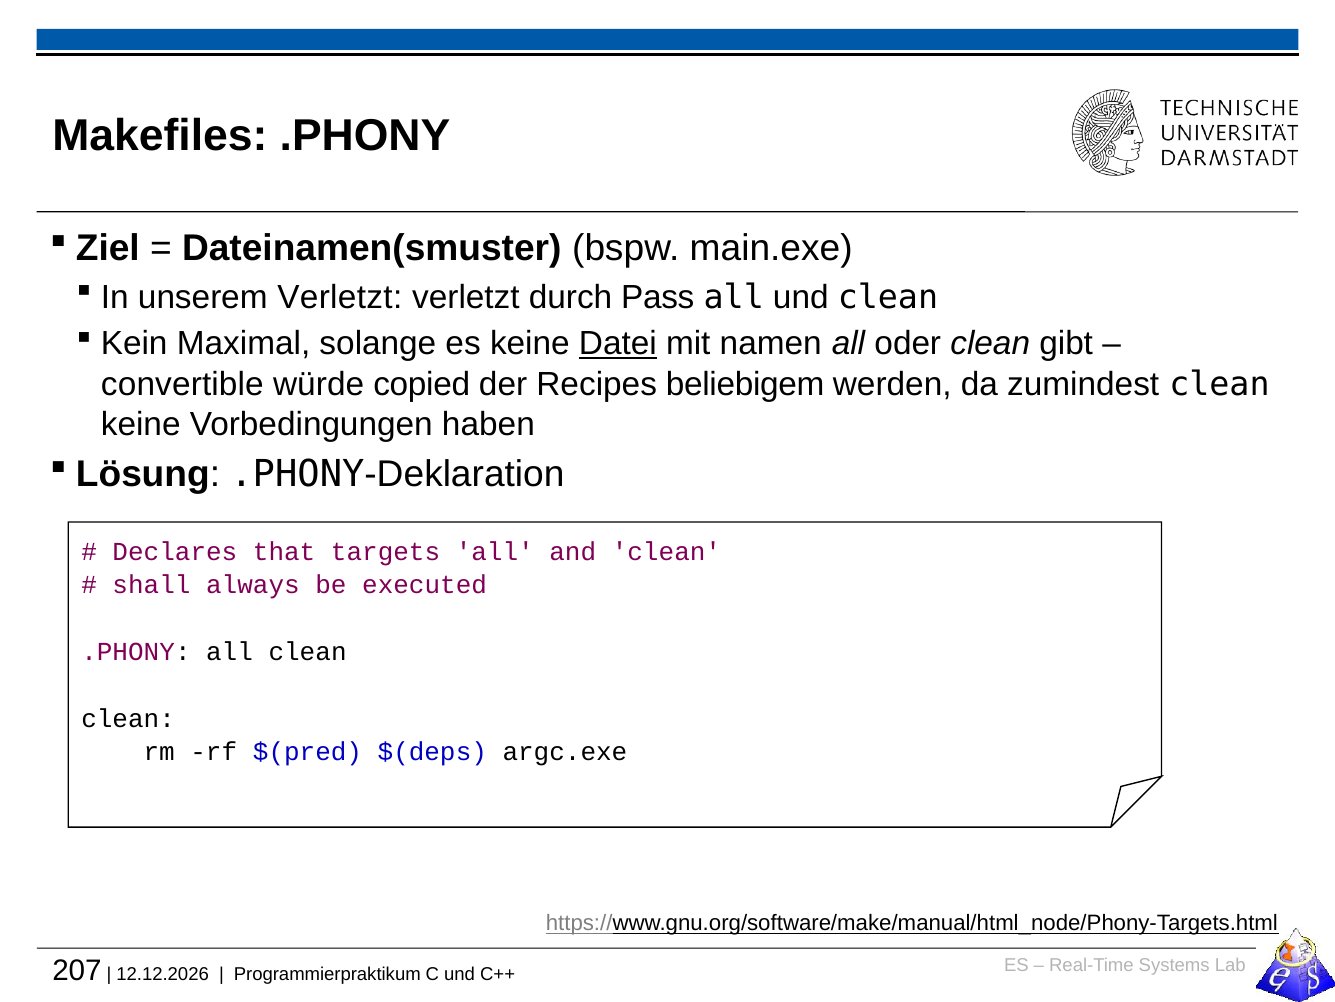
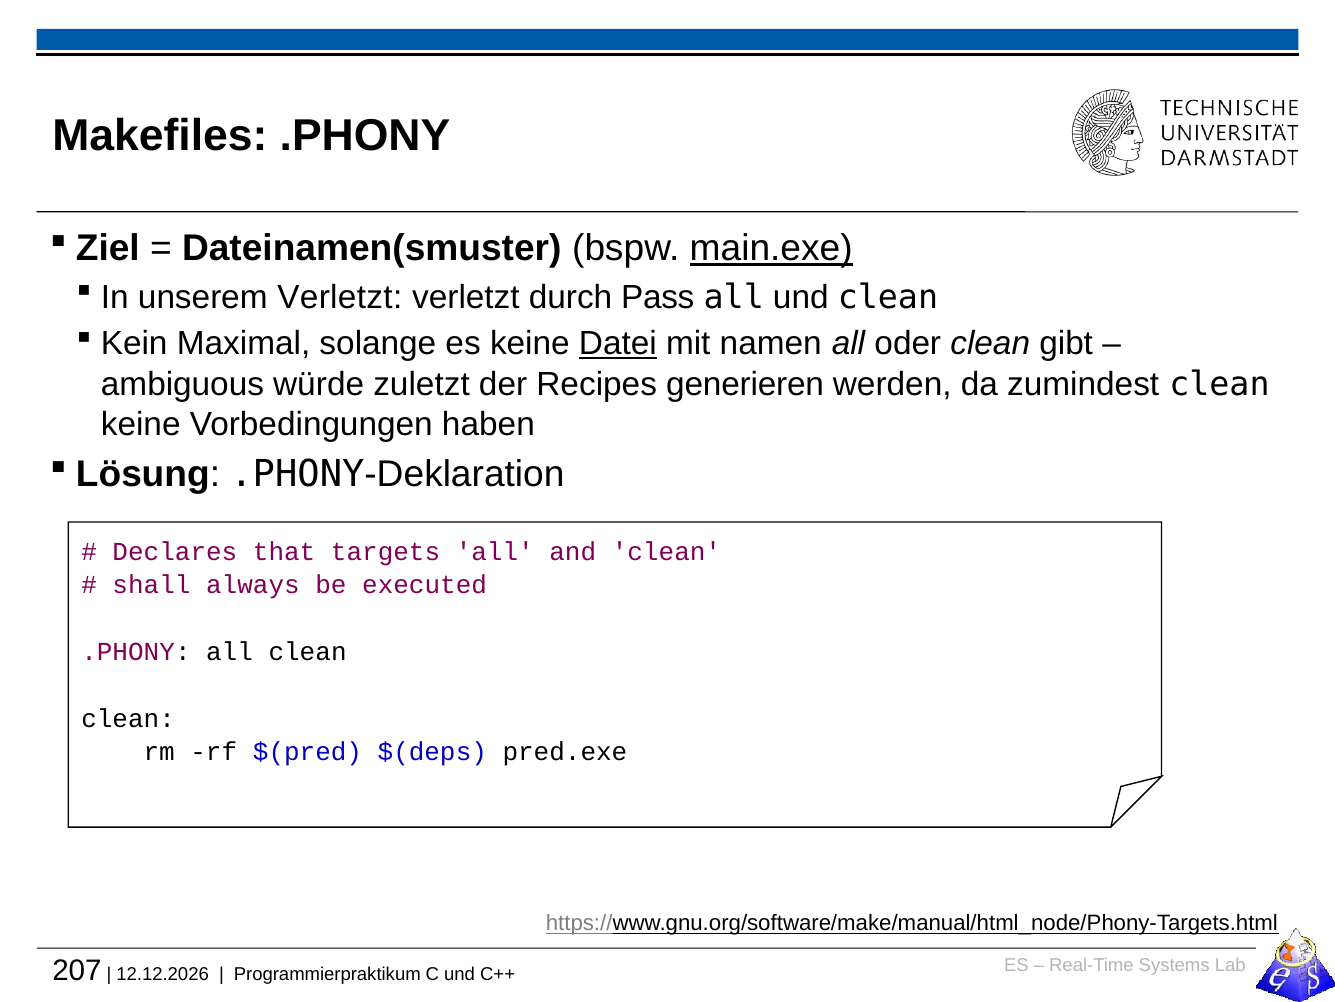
main.exe underline: none -> present
convertible: convertible -> ambiguous
copied: copied -> zuletzt
beliebigem: beliebigem -> generieren
argc.exe: argc.exe -> pred.exe
